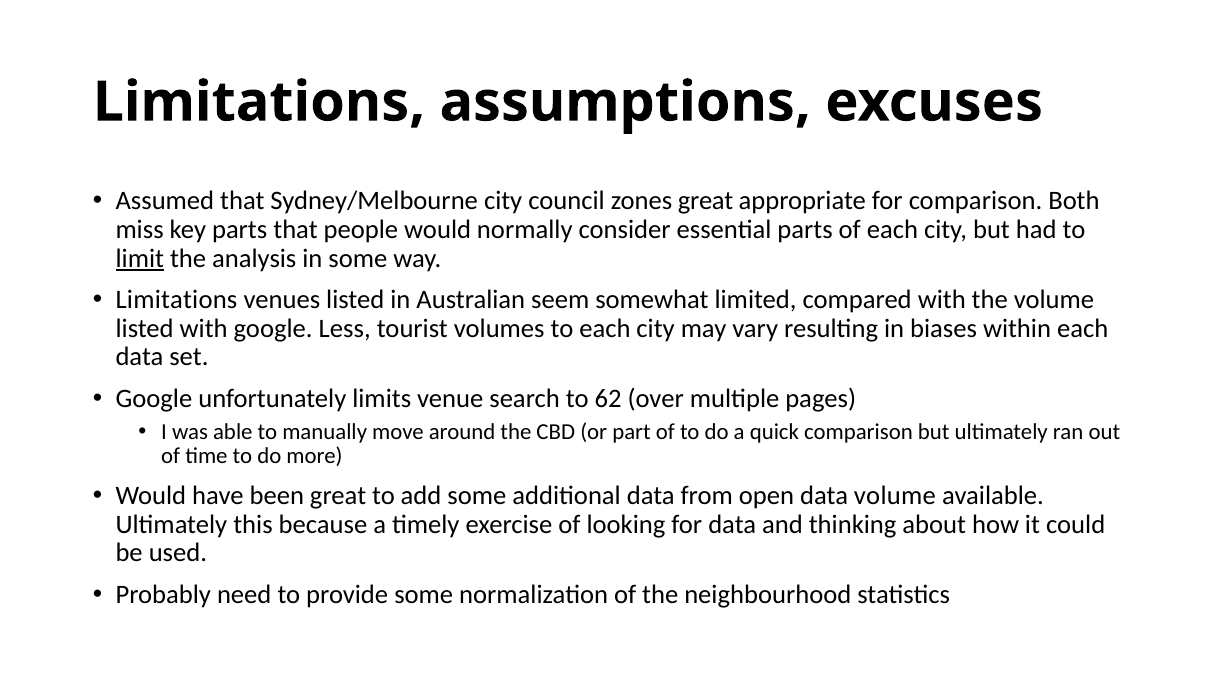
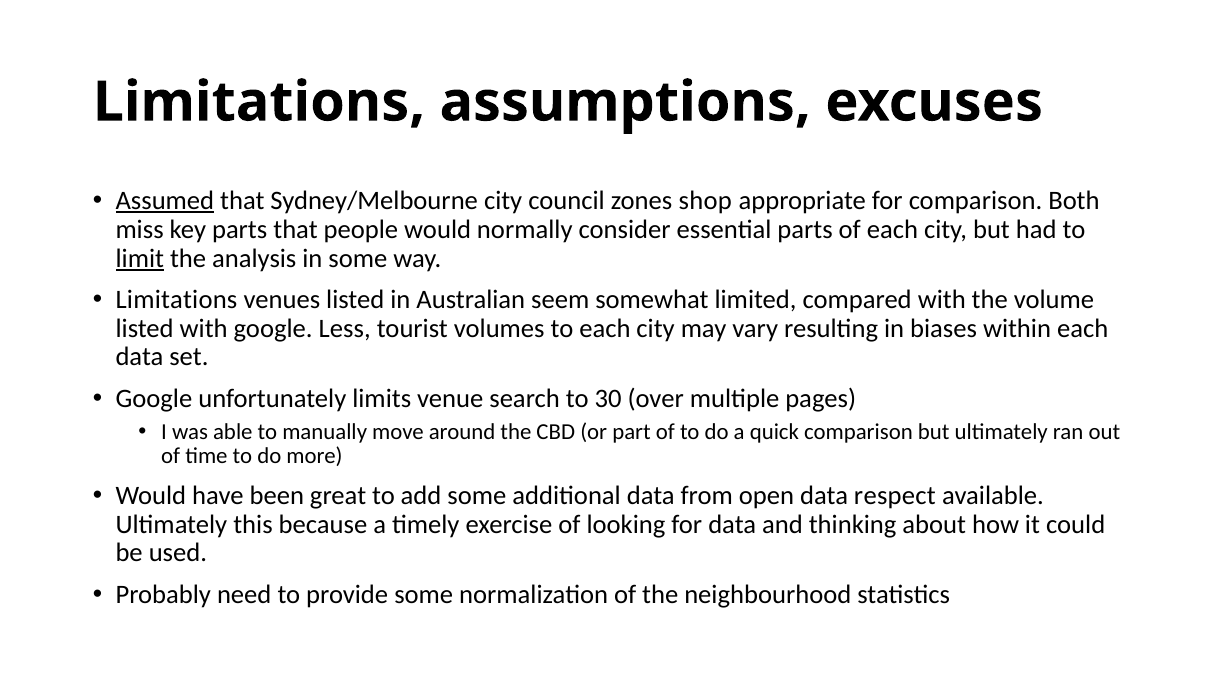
Assumed underline: none -> present
zones great: great -> shop
62: 62 -> 30
data volume: volume -> respect
